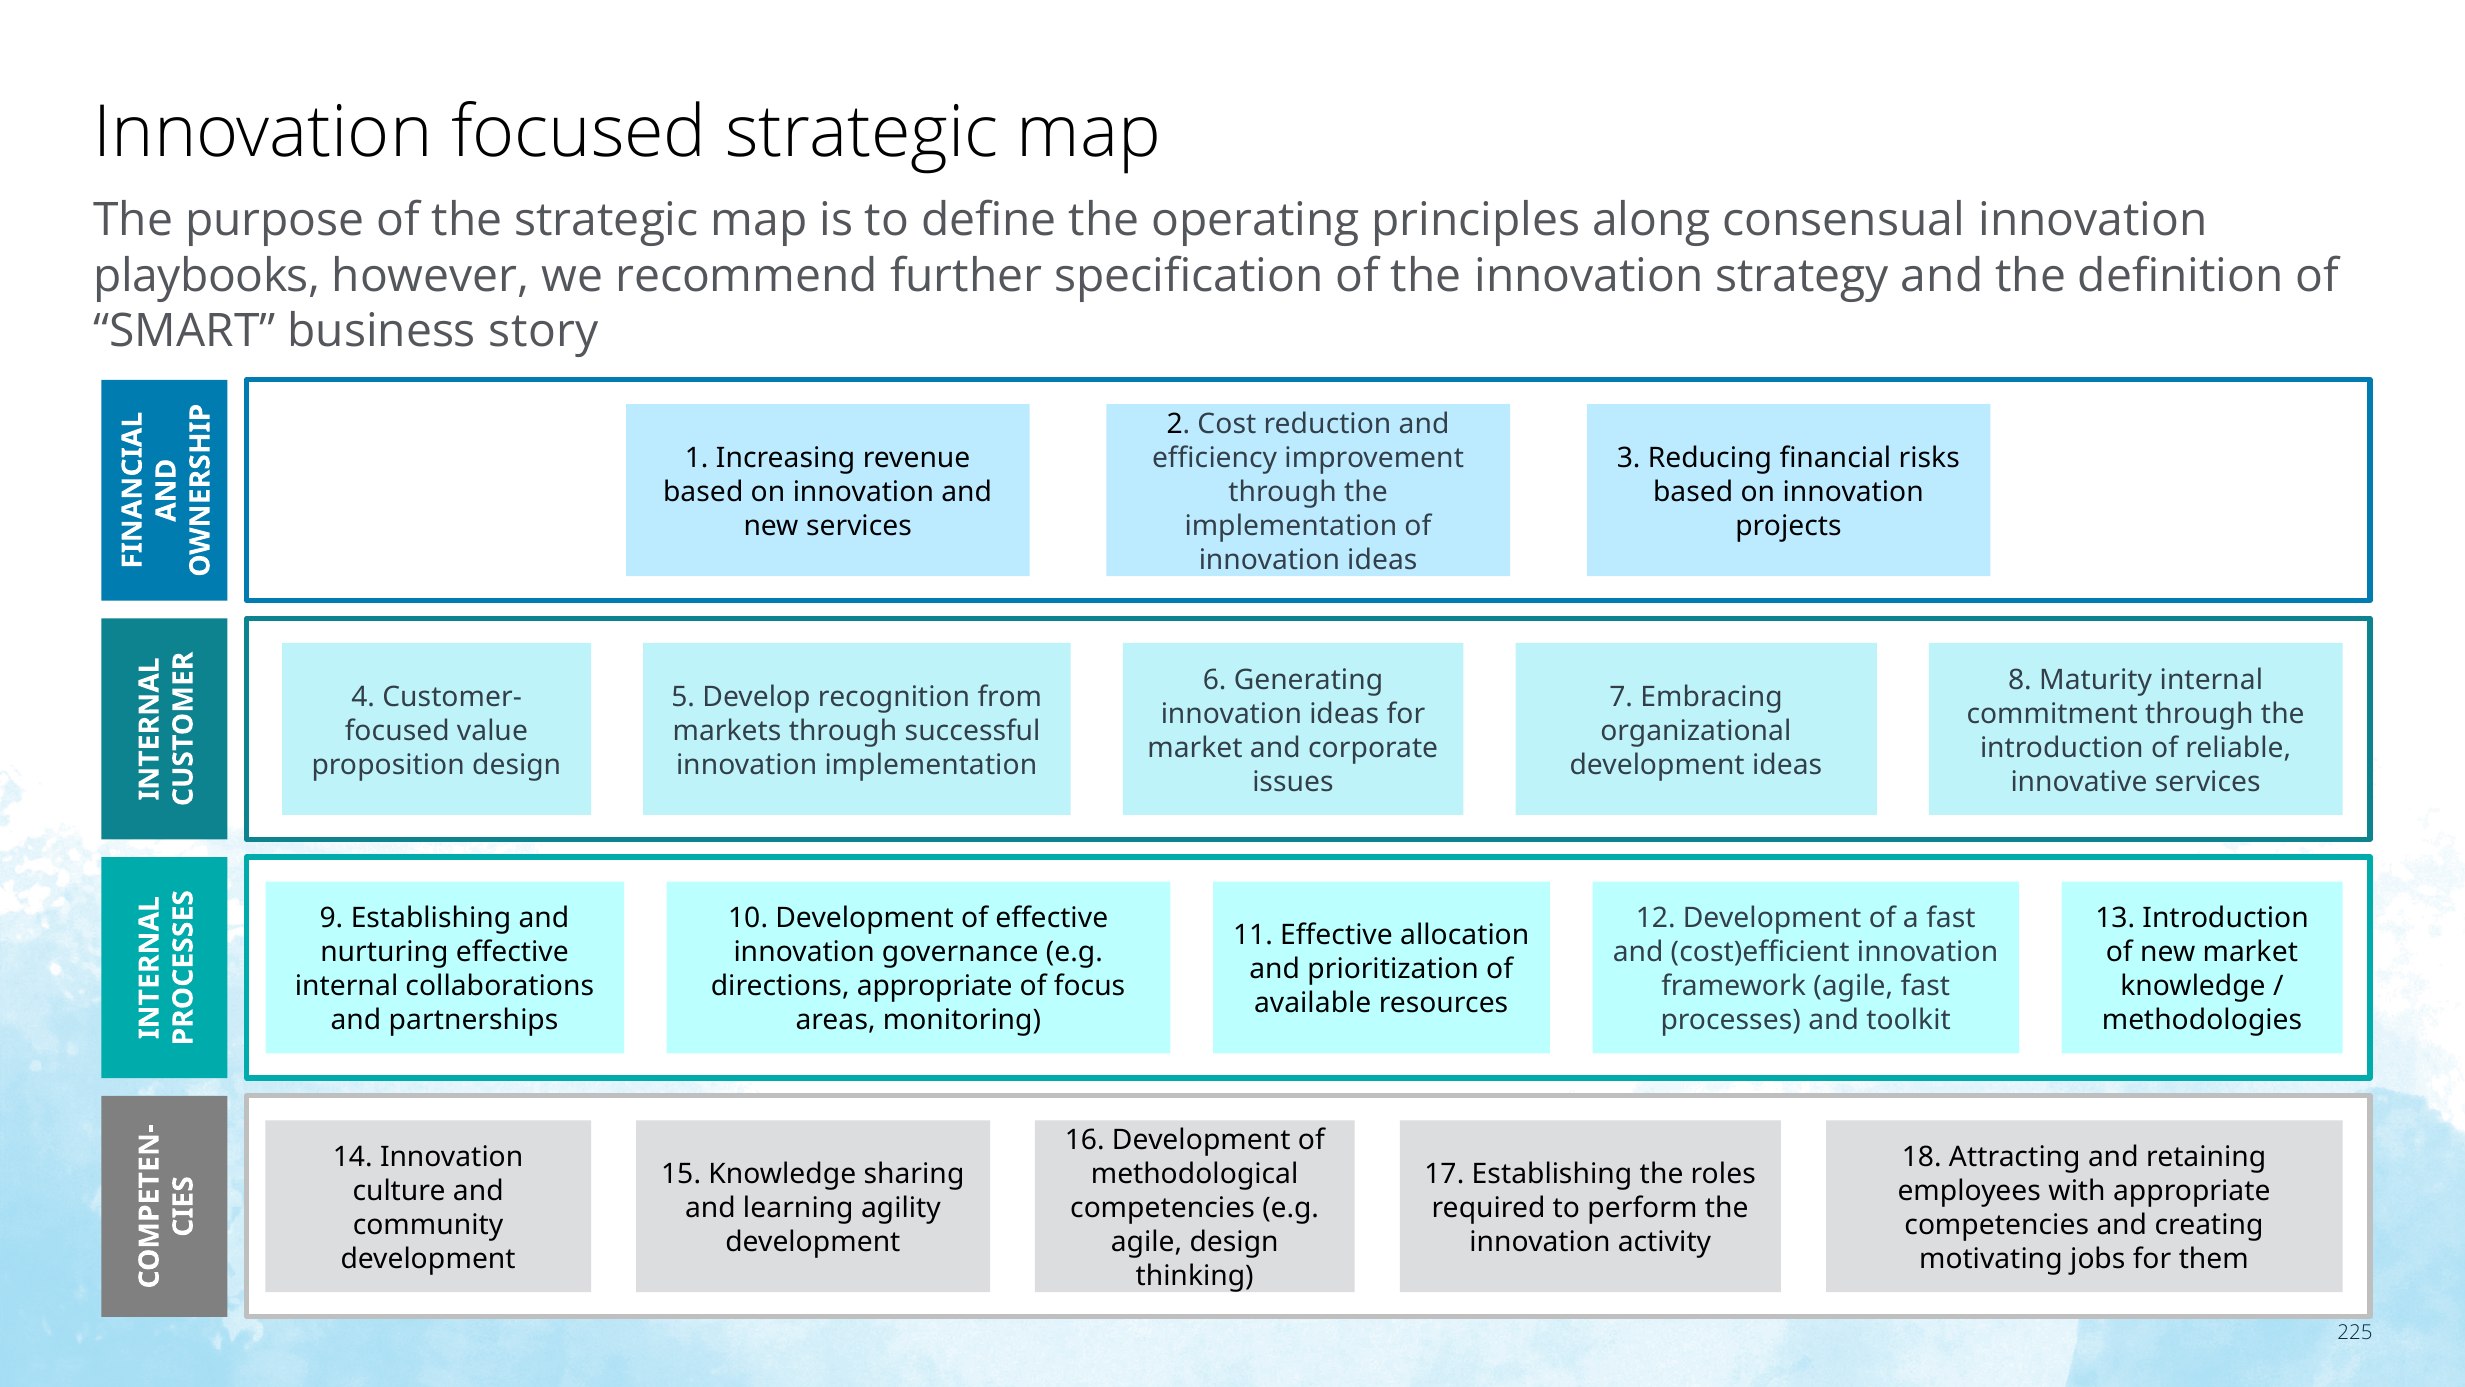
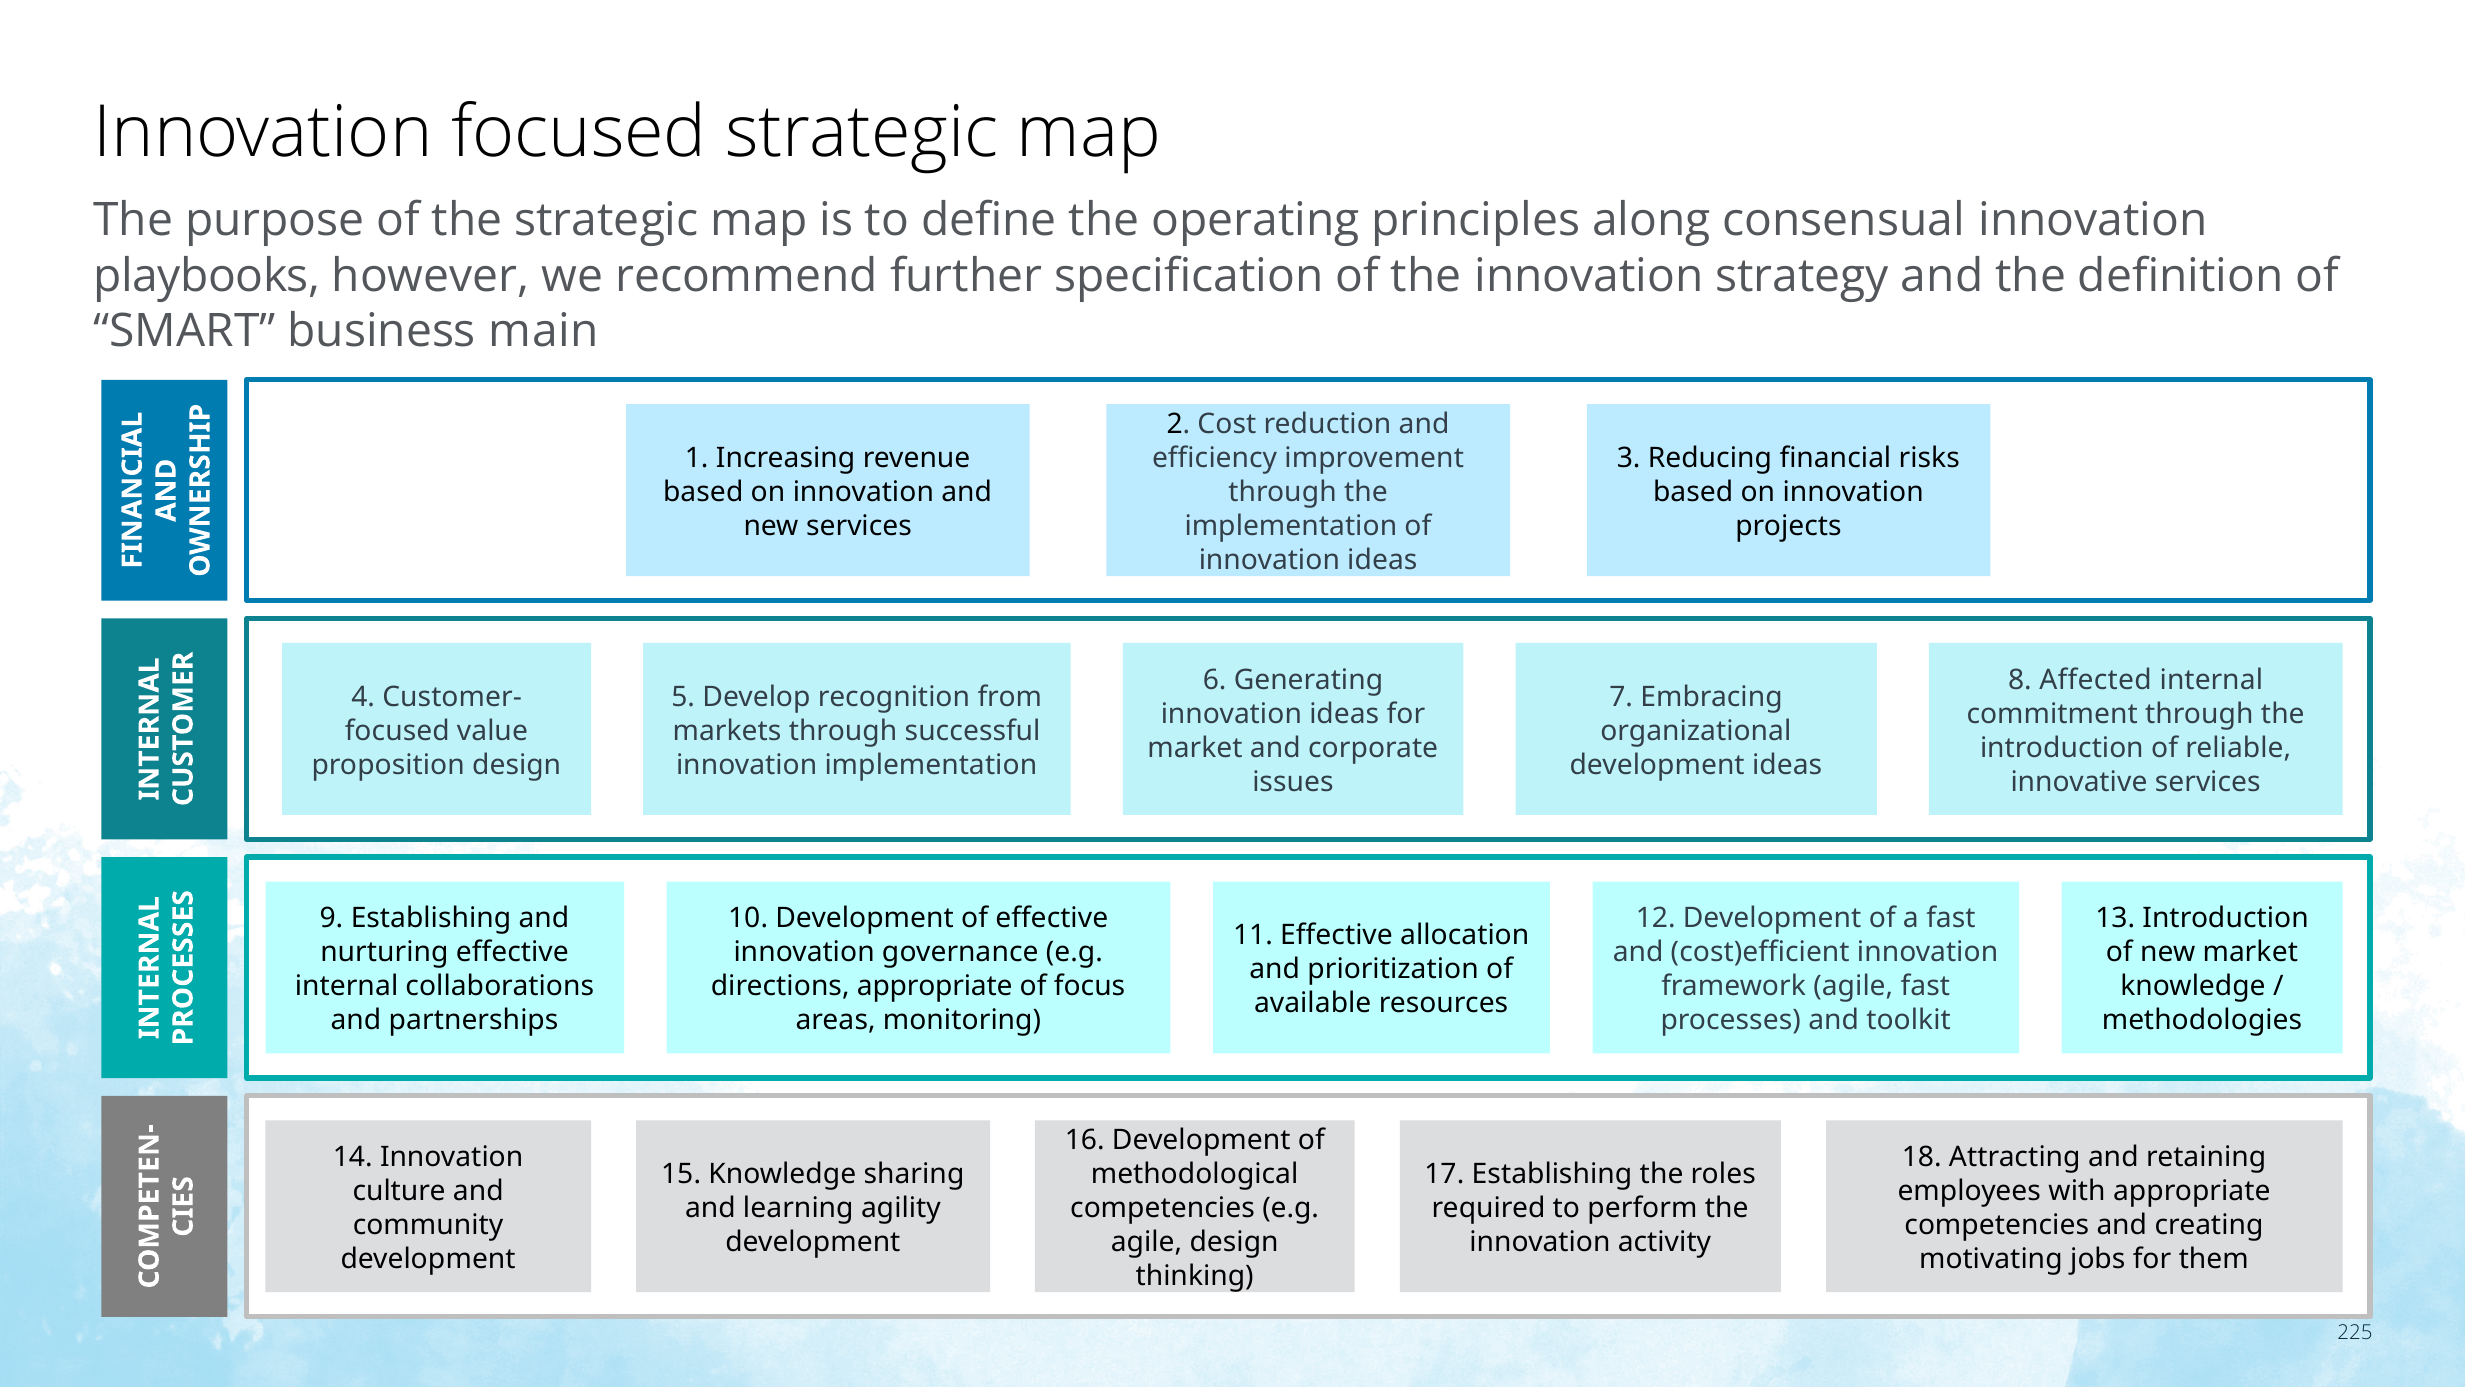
story: story -> main
Maturity: Maturity -> Affected
